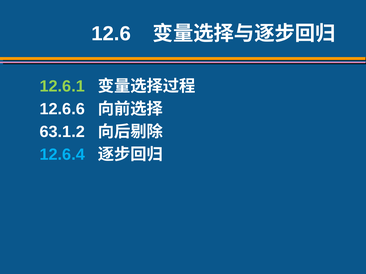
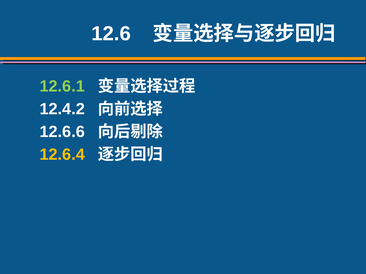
12.6.6: 12.6.6 -> 12.4.2
63.1.2: 63.1.2 -> 12.6.6
12.6.4 colour: light blue -> yellow
